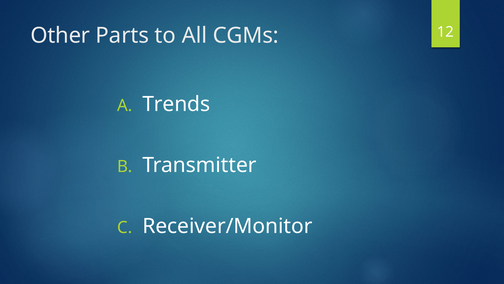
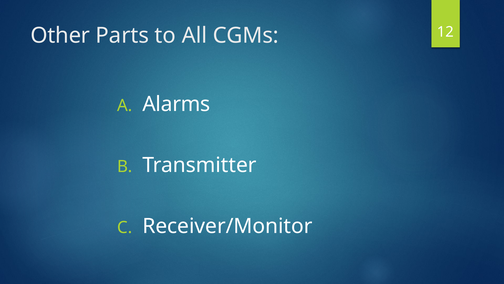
Trends: Trends -> Alarms
